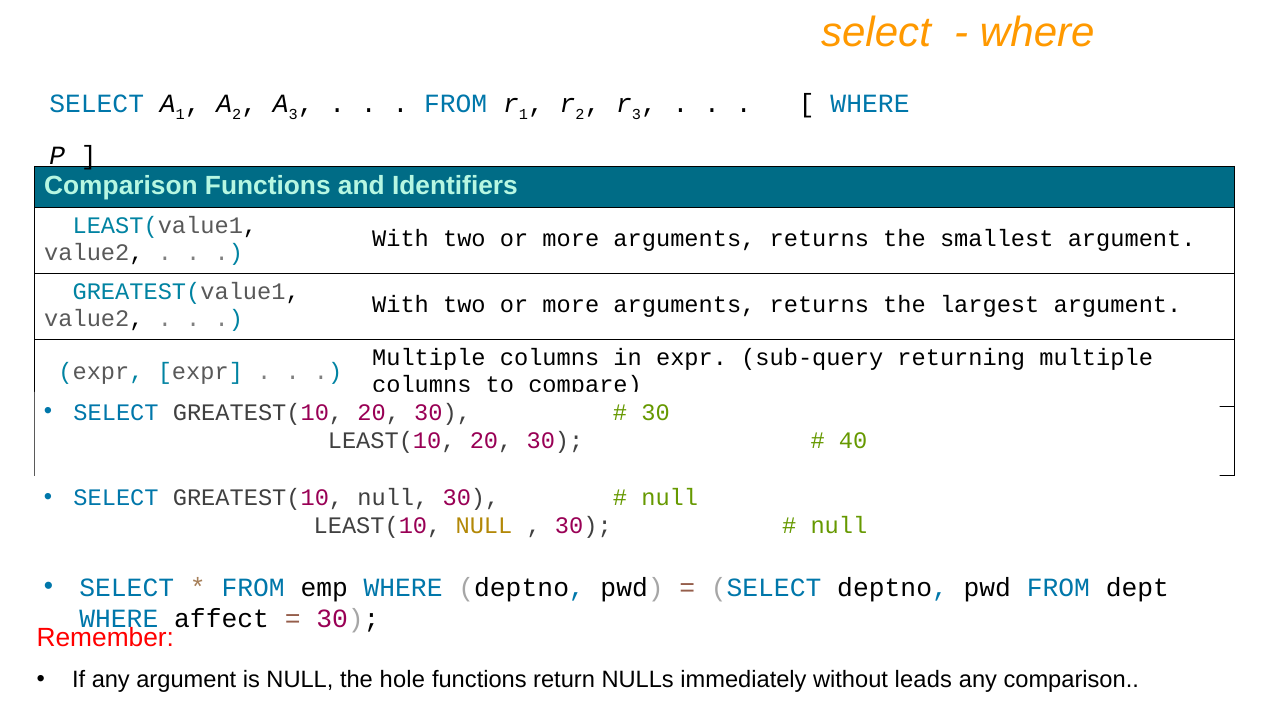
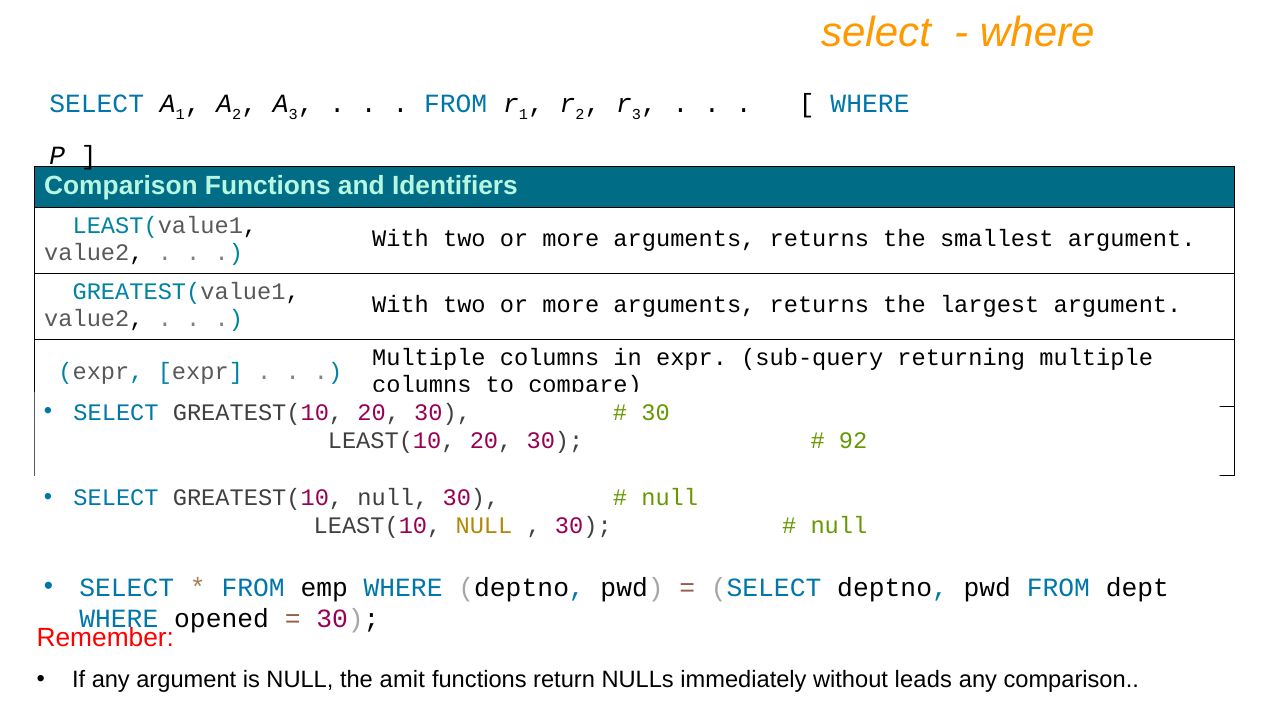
40: 40 -> 92
affect: affect -> opened
hole: hole -> amit
